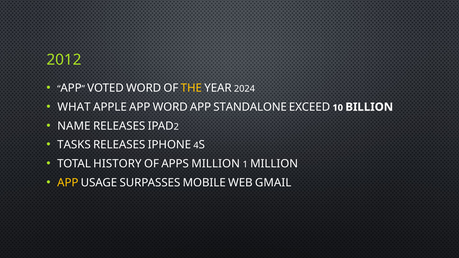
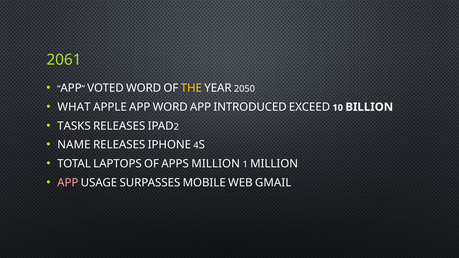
2012: 2012 -> 2061
2024: 2024 -> 2050
STANDALONE: STANDALONE -> INTRODUCED
NAME: NAME -> TASKS
TASKS: TASKS -> NAME
HISTORY: HISTORY -> LAPTOPS
APP at (68, 183) colour: yellow -> pink
